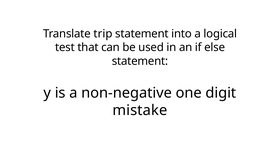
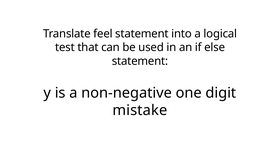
trip: trip -> feel
